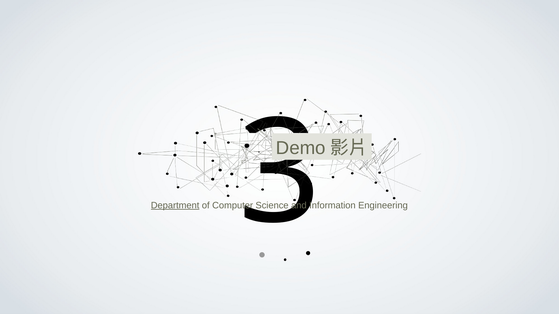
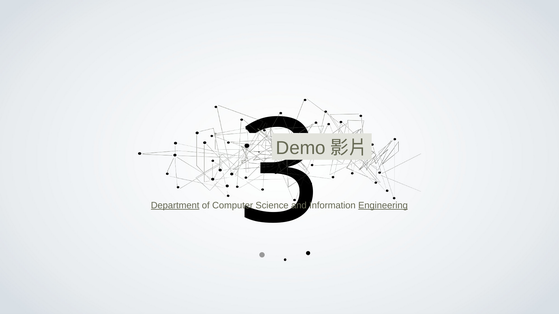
Engineering underline: none -> present
